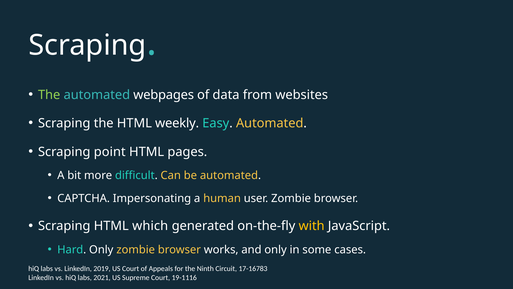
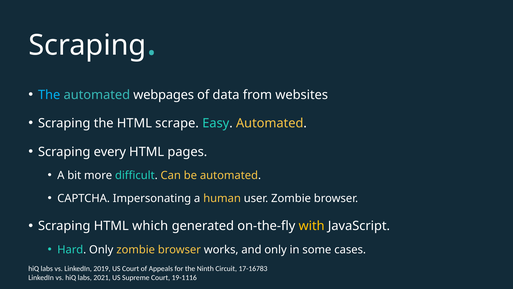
The at (49, 95) colour: light green -> light blue
weekly: weekly -> scrape
point: point -> every
